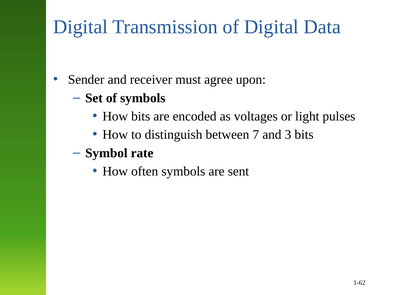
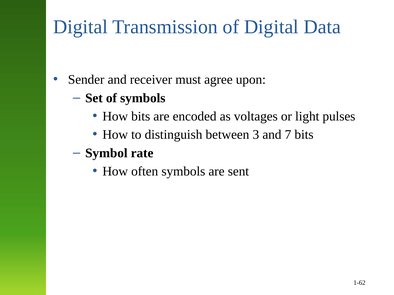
7: 7 -> 3
3: 3 -> 7
